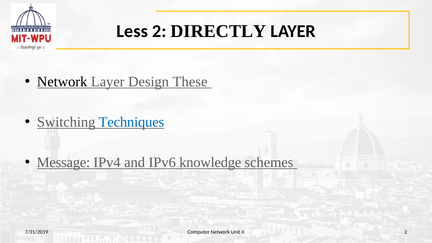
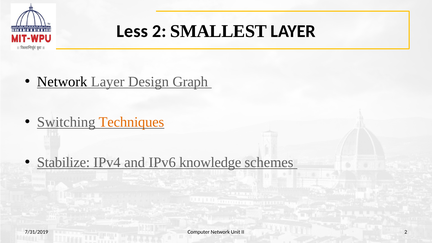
DIRECTLY: DIRECTLY -> SMALLEST
These: These -> Graph
Techniques colour: blue -> orange
Message: Message -> Stabilize
